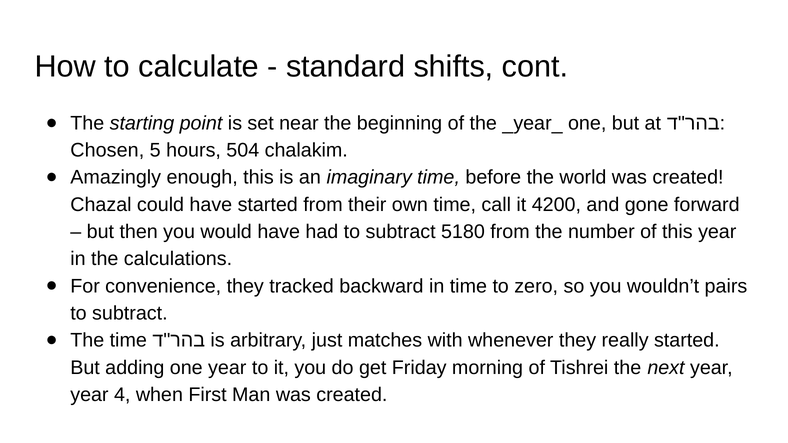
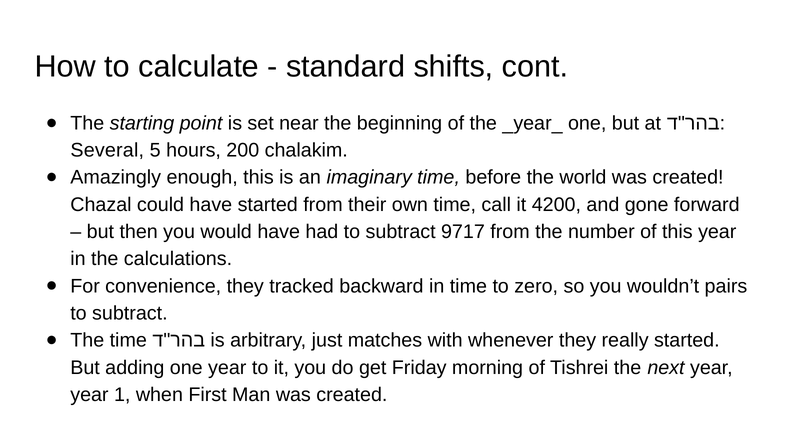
Chosen: Chosen -> Several
504: 504 -> 200
5180: 5180 -> 9717
4: 4 -> 1
